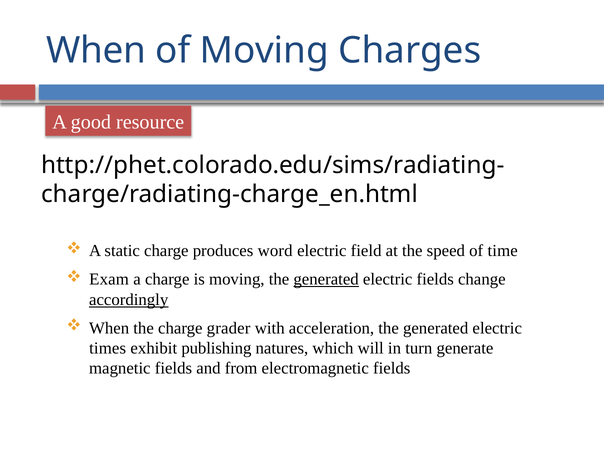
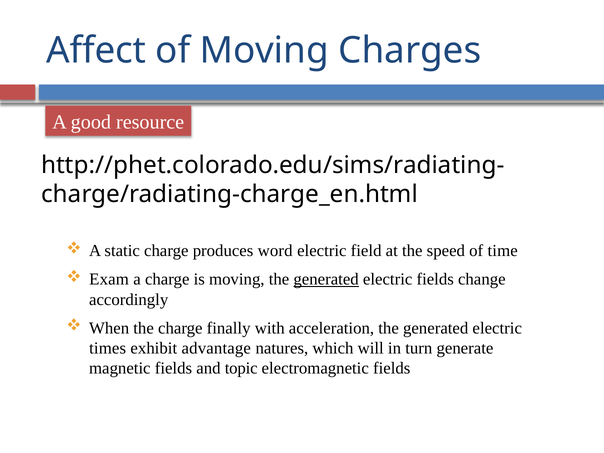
When at (96, 50): When -> Affect
accordingly underline: present -> none
grader: grader -> finally
publishing: publishing -> advantage
from: from -> topic
